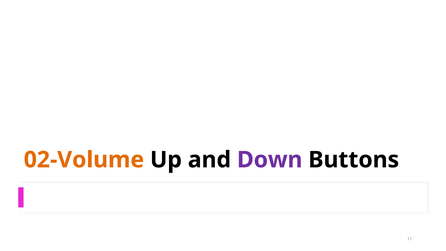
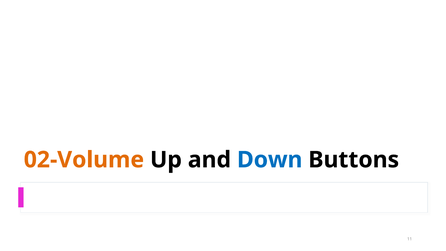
Down colour: purple -> blue
